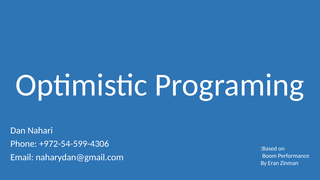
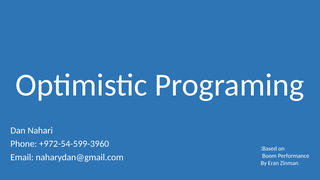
+972-54-599-4306: +972-54-599-4306 -> +972-54-599-3960
